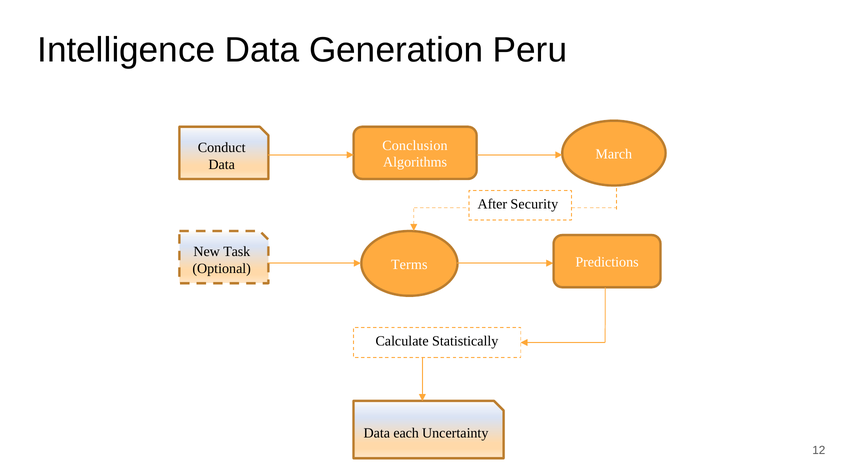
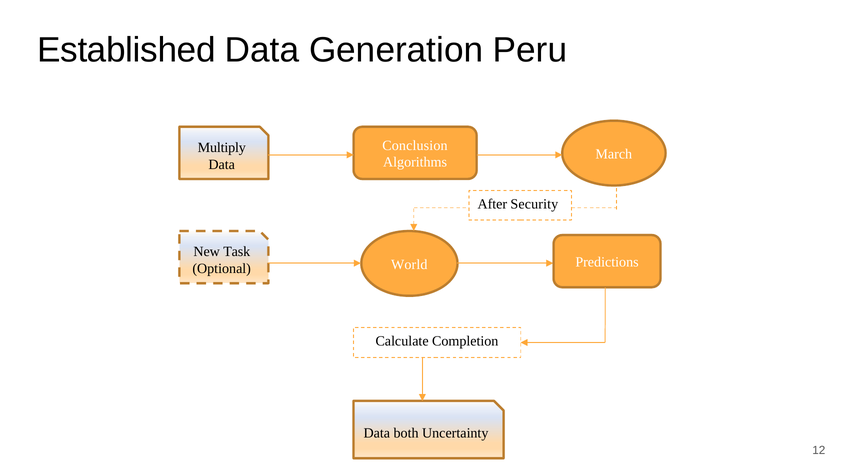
Intelligence: Intelligence -> Established
Conduct: Conduct -> Multiply
Terms: Terms -> World
Statistically: Statistically -> Completion
each: each -> both
